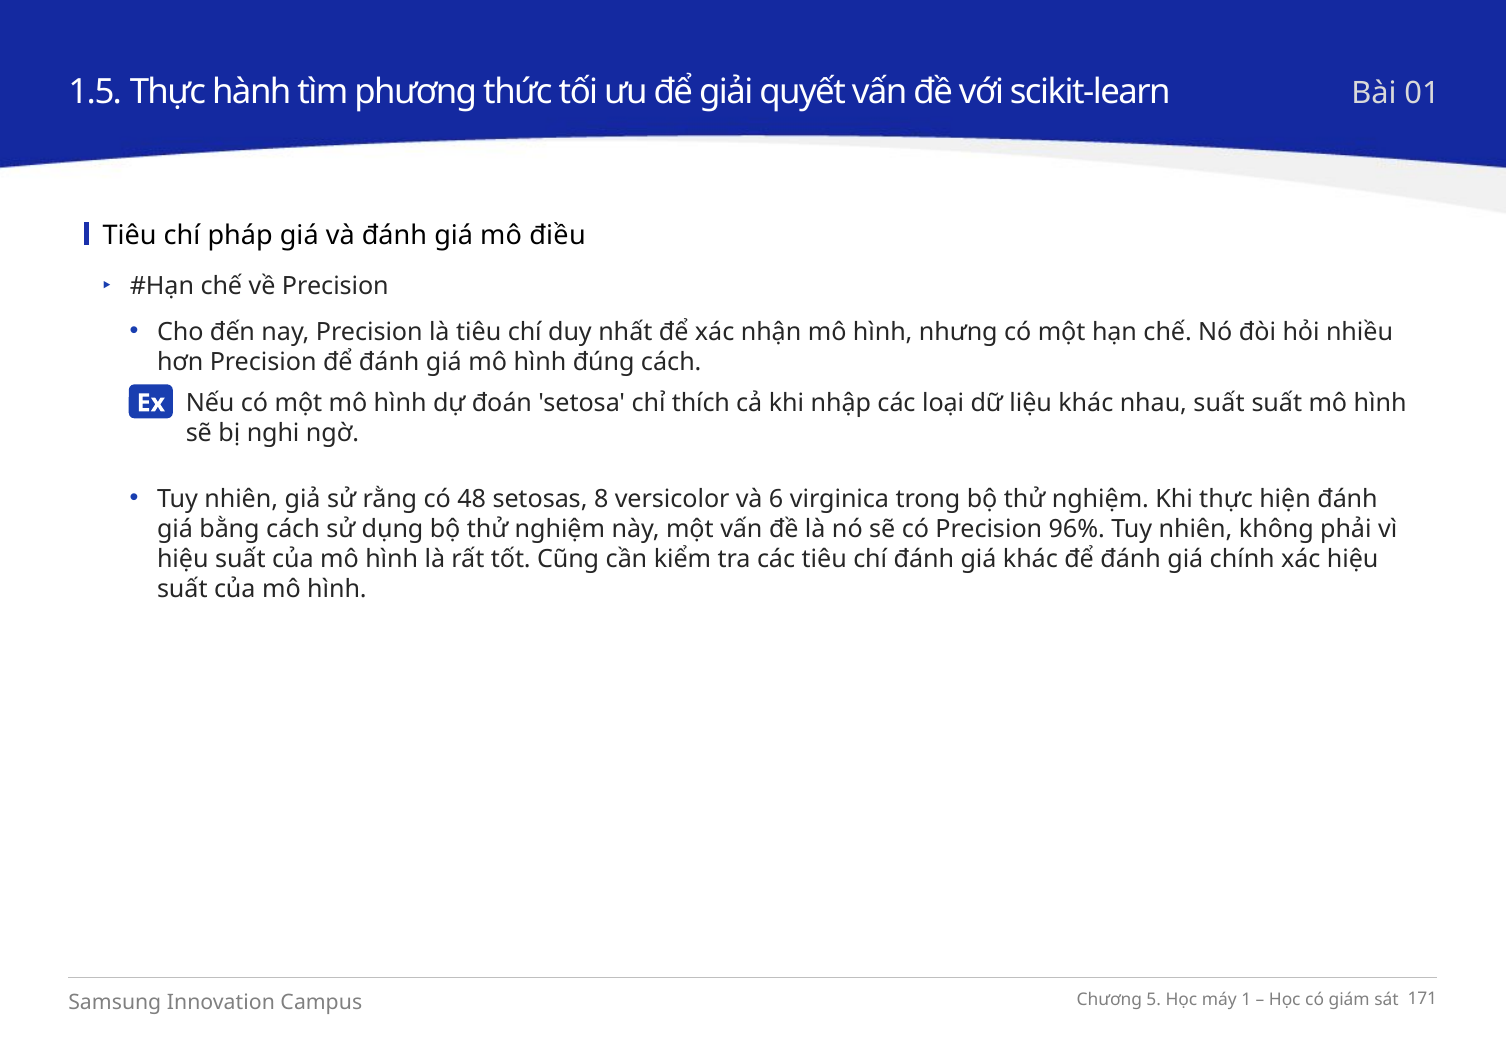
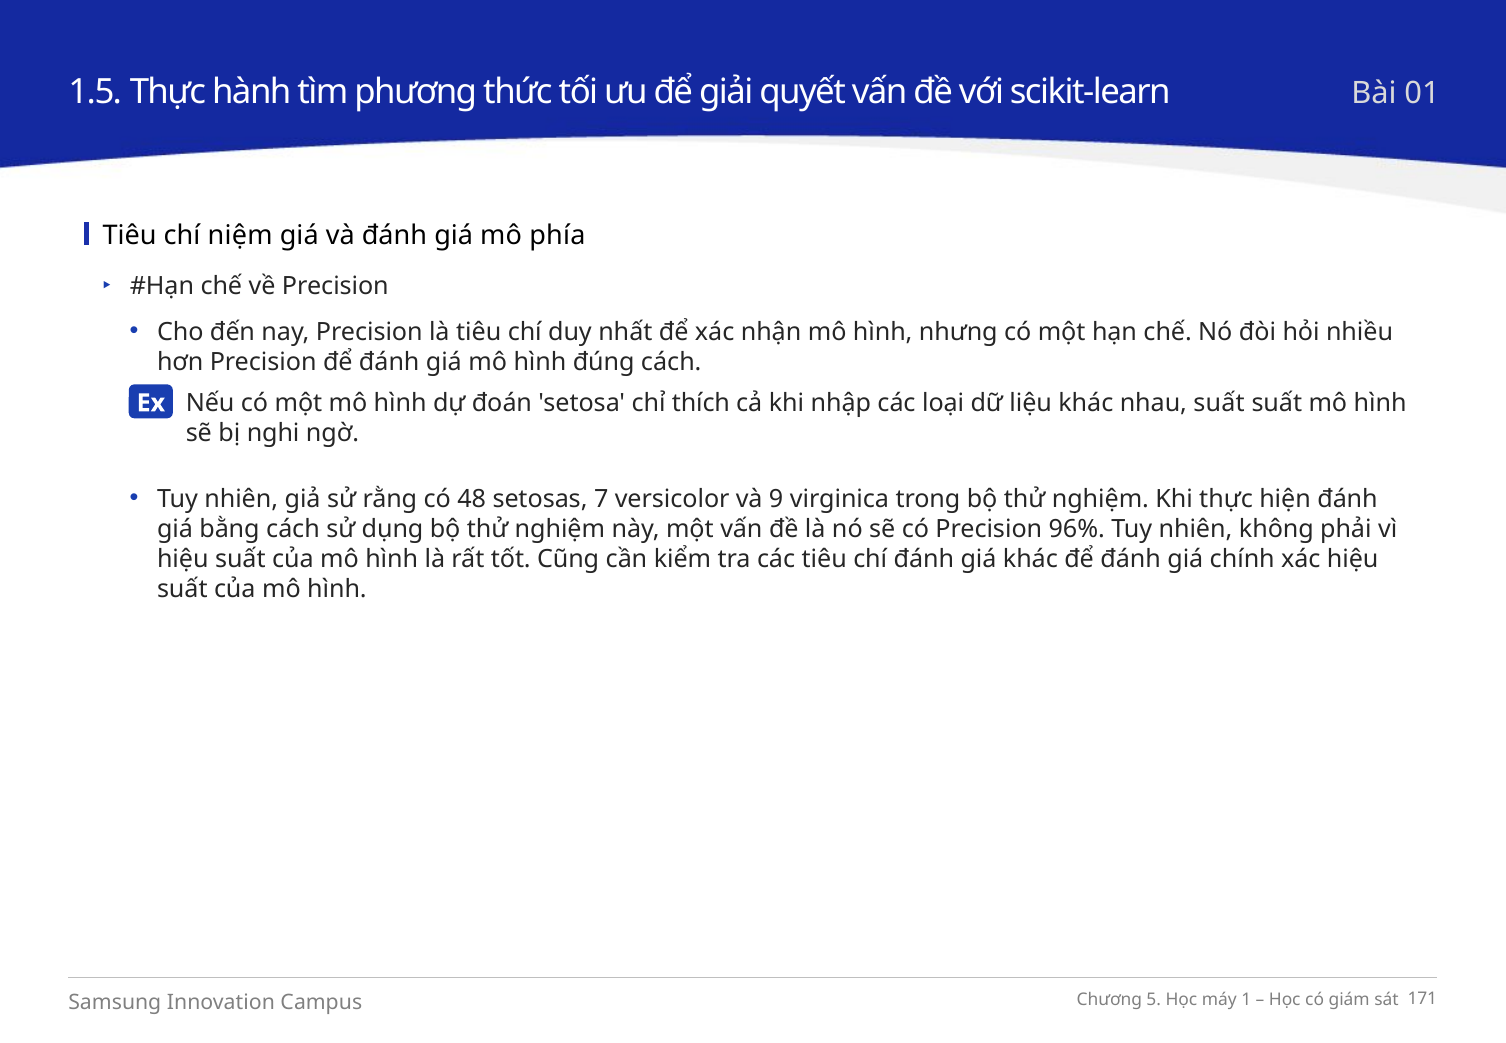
pháp: pháp -> niệm
điều: điều -> phía
8: 8 -> 7
6: 6 -> 9
